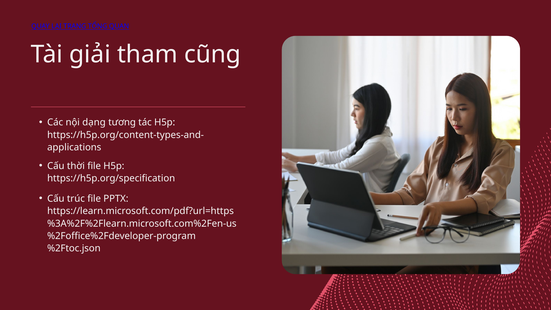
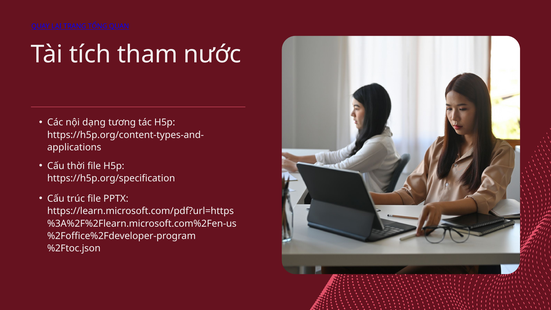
giải: giải -> tích
cũng: cũng -> nước
